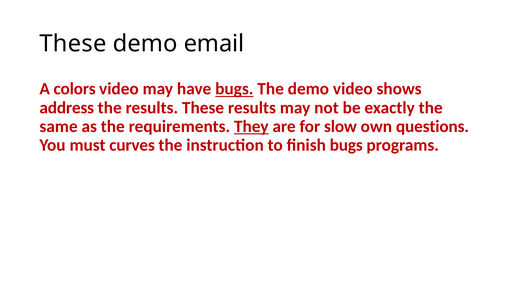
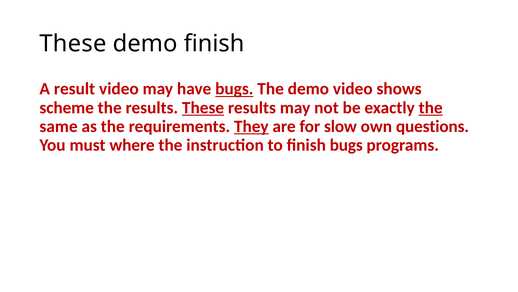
demo email: email -> finish
colors: colors -> result
address: address -> scheme
These at (203, 107) underline: none -> present
the at (431, 107) underline: none -> present
curves: curves -> where
